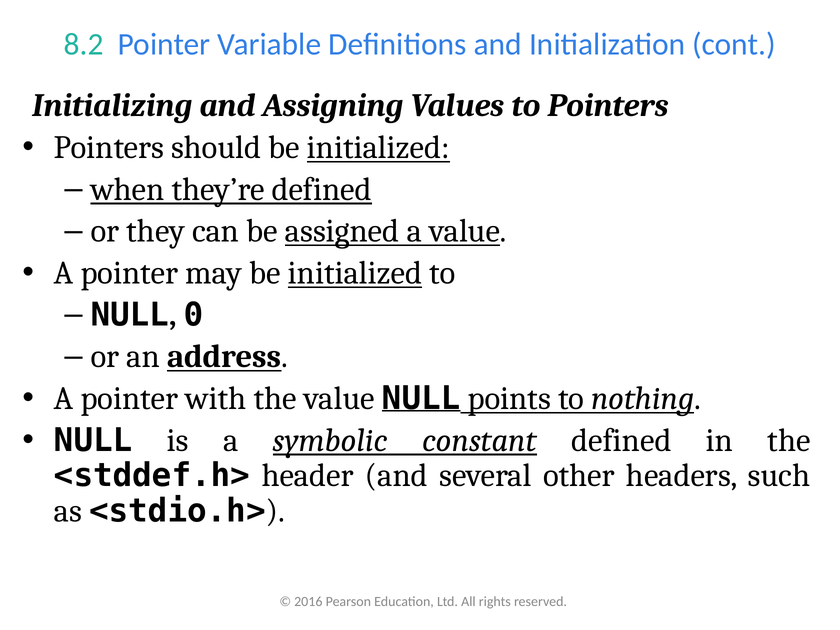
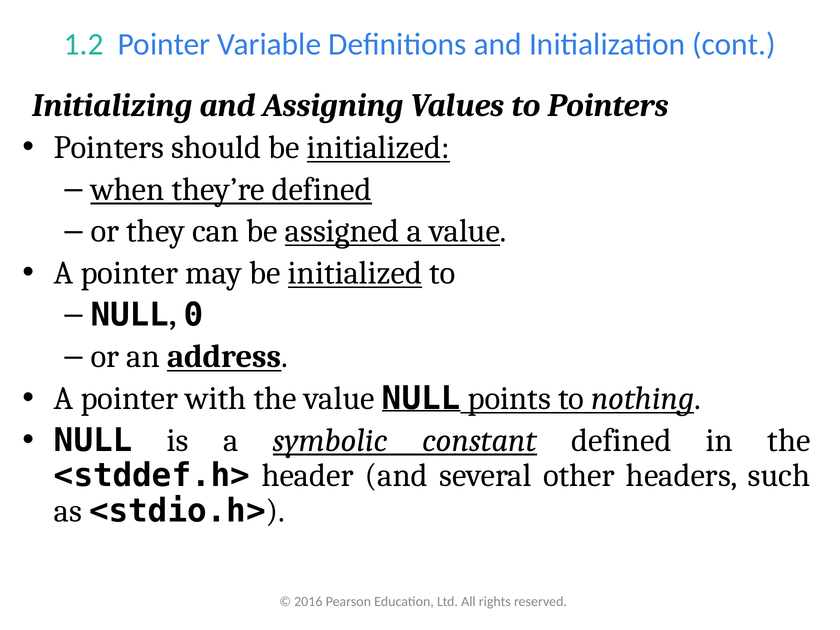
8.2: 8.2 -> 1.2
